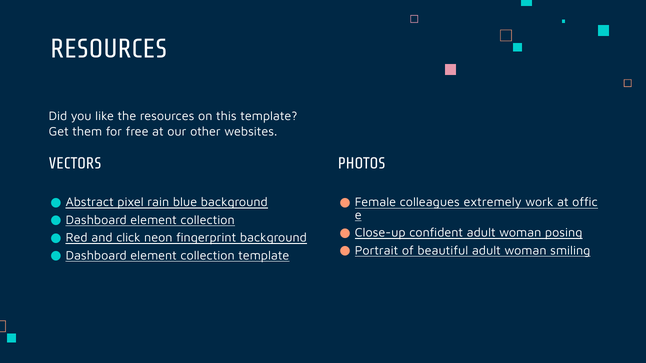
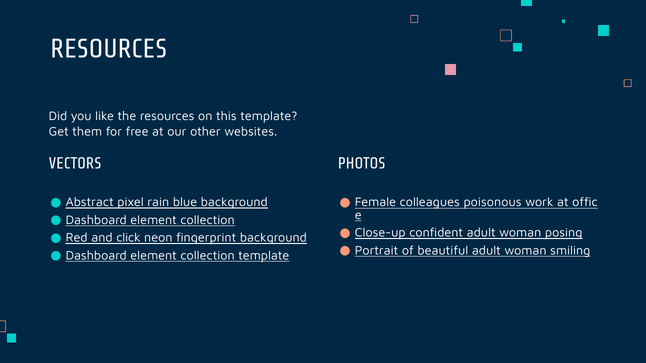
extremely: extremely -> poisonous
